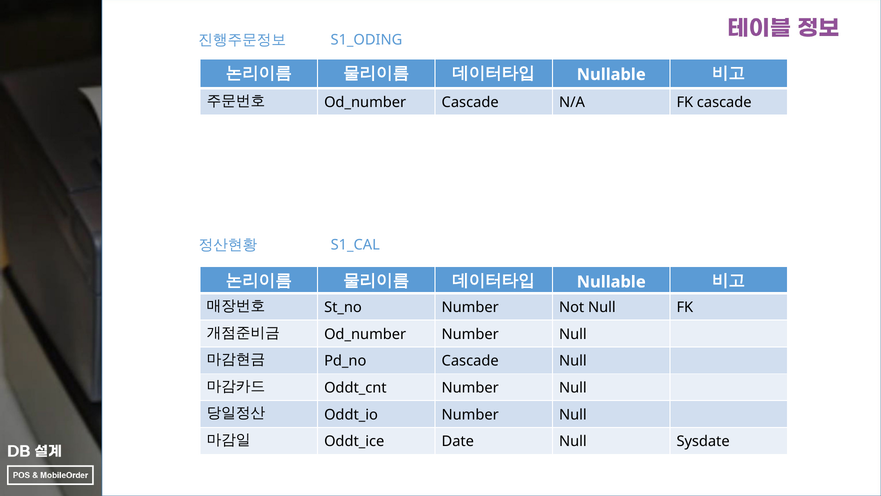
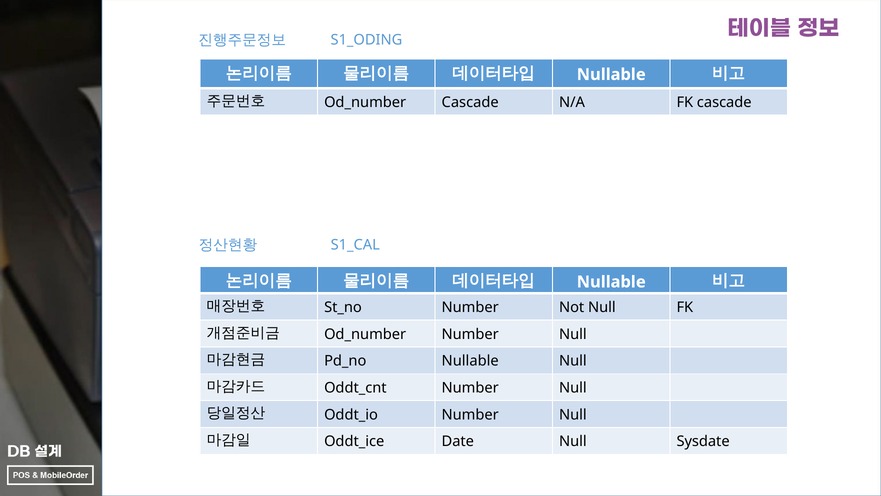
Cascade at (470, 361): Cascade -> Nullable
